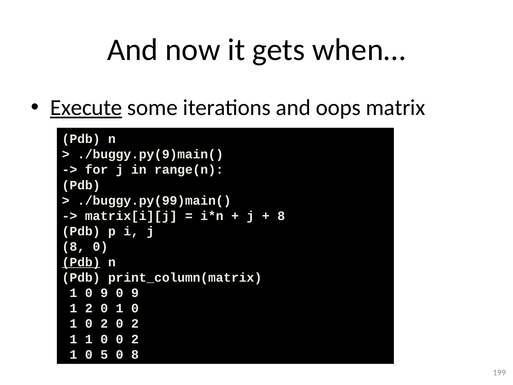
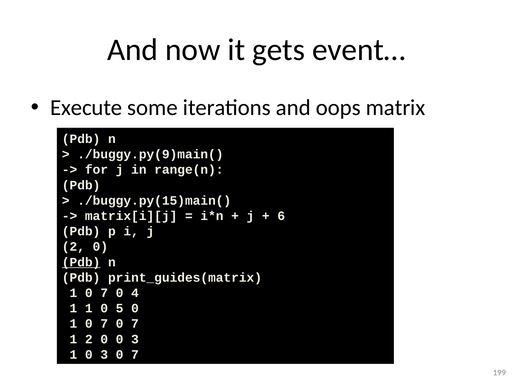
when…: when… -> event…
Execute underline: present -> none
./buggy.py(99)main(: ./buggy.py(99)main( -> ./buggy.py(15)main(
8 at (281, 216): 8 -> 6
8 at (73, 247): 8 -> 2
print_column(matrix: print_column(matrix -> print_guides(matrix
9 at (104, 293): 9 -> 7
9 at (135, 293): 9 -> 4
1 2: 2 -> 1
1 at (120, 308): 1 -> 5
2 at (104, 324): 2 -> 7
2 at (135, 324): 2 -> 7
1 1: 1 -> 2
0 0 2: 2 -> 3
1 0 5: 5 -> 3
8 at (135, 354): 8 -> 7
